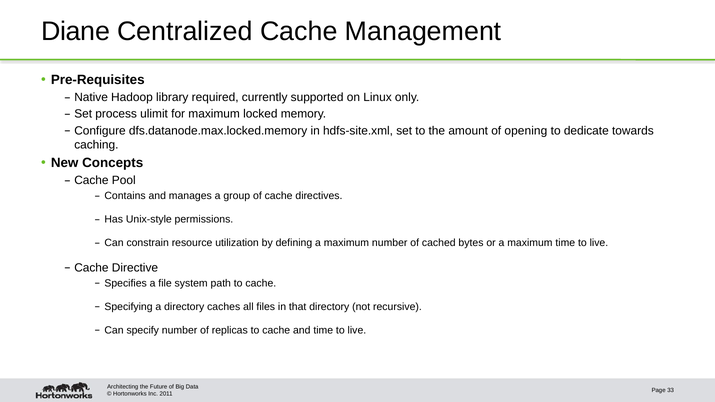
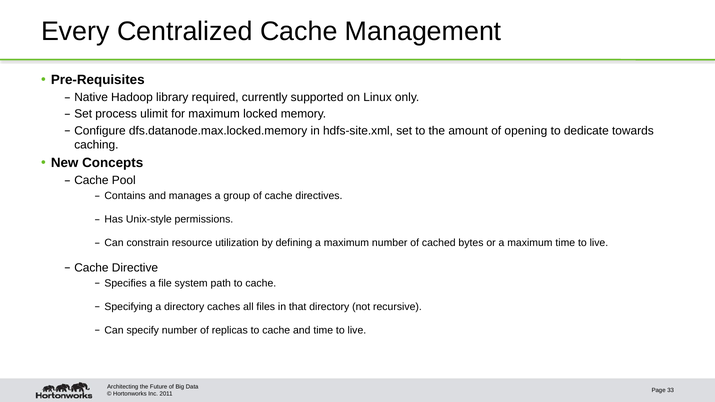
Diane: Diane -> Every
